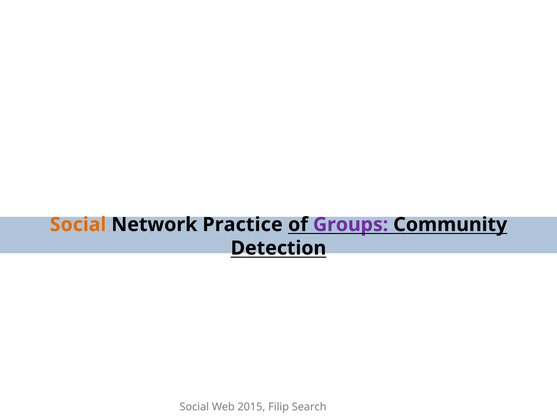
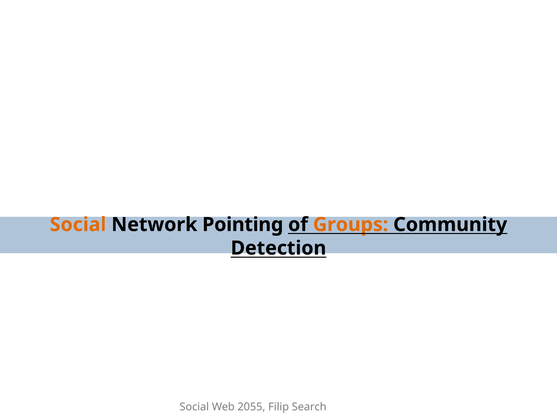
Practice: Practice -> Pointing
Groups colour: purple -> orange
2015: 2015 -> 2055
